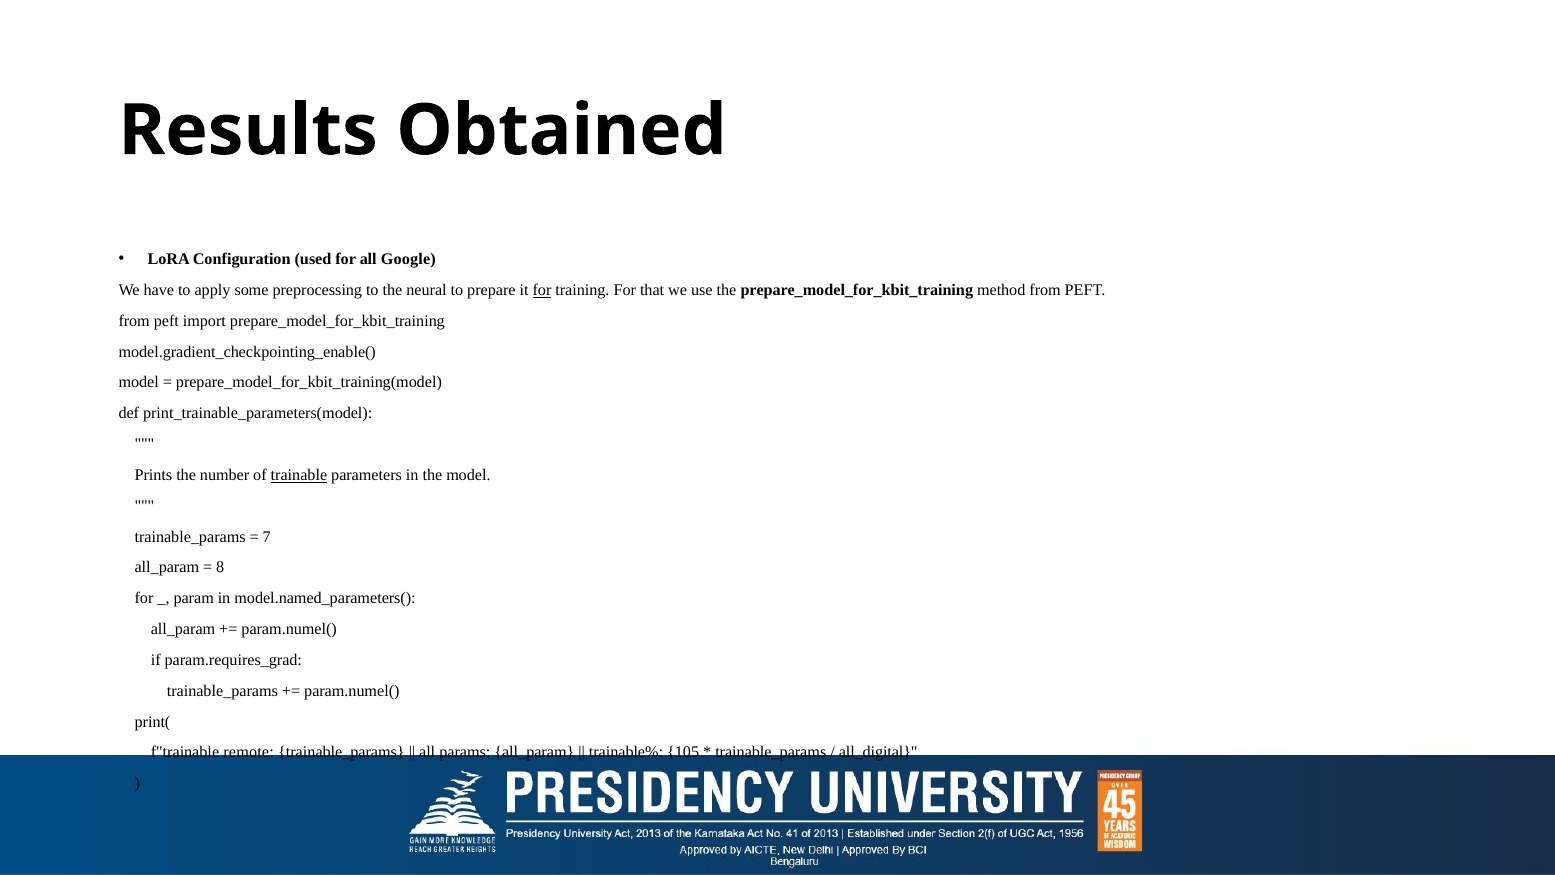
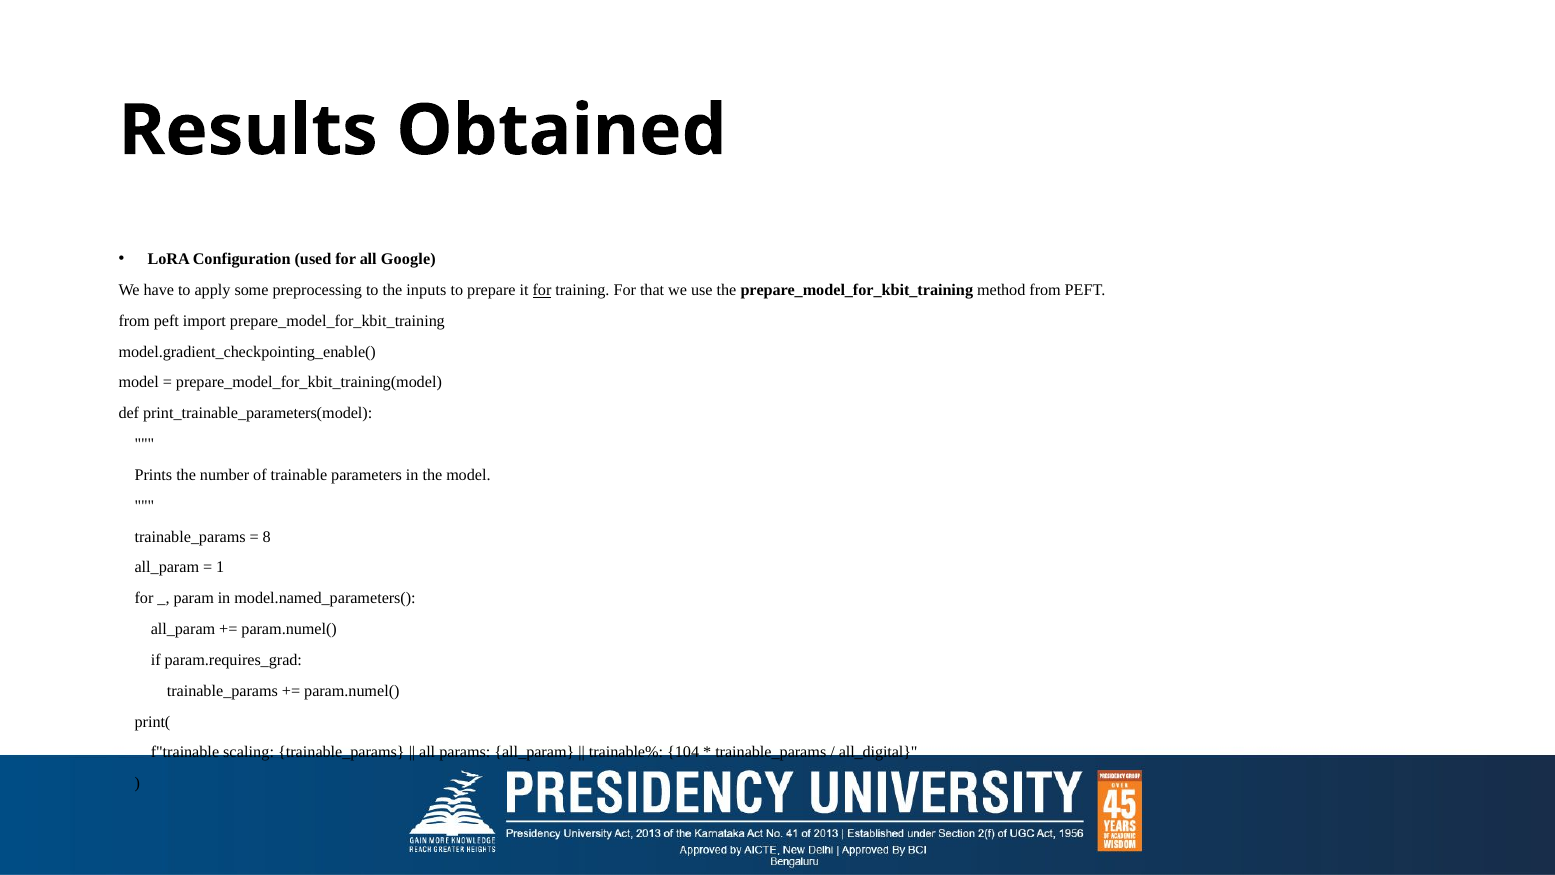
neural: neural -> inputs
trainable underline: present -> none
7: 7 -> 8
8: 8 -> 1
remote: remote -> scaling
105: 105 -> 104
